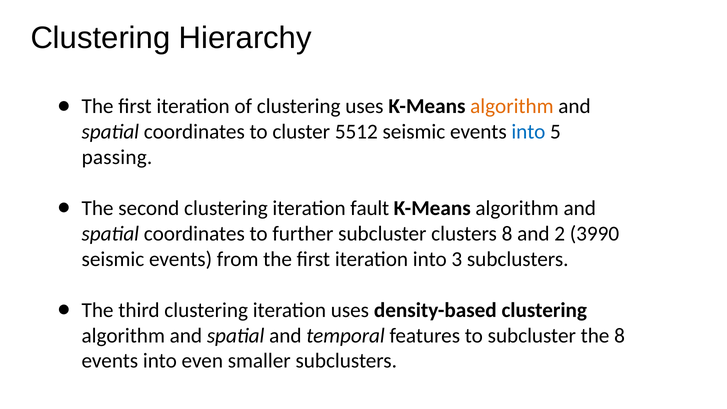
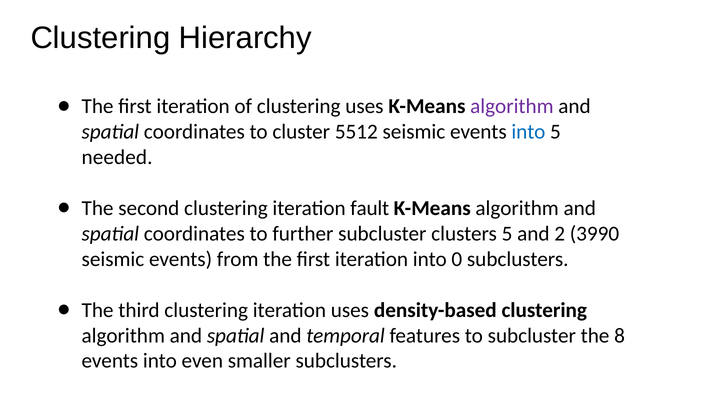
algorithm at (512, 106) colour: orange -> purple
passing: passing -> needed
clusters 8: 8 -> 5
3: 3 -> 0
